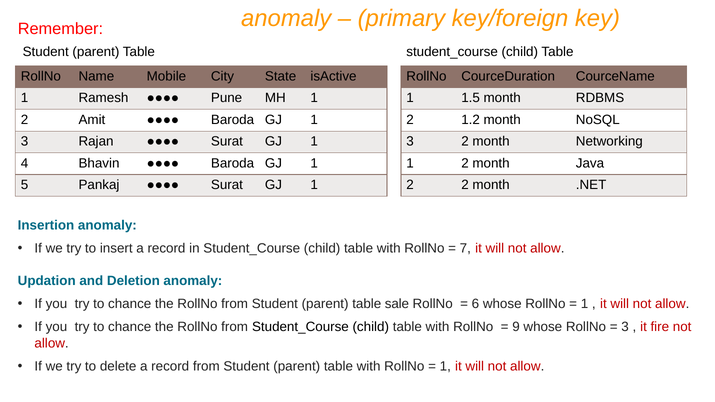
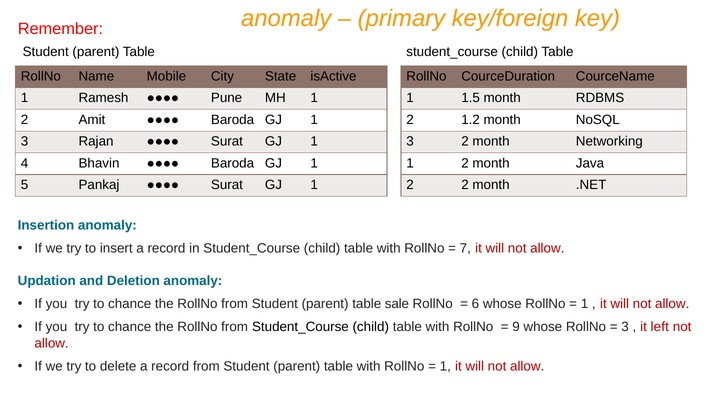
fire: fire -> left
